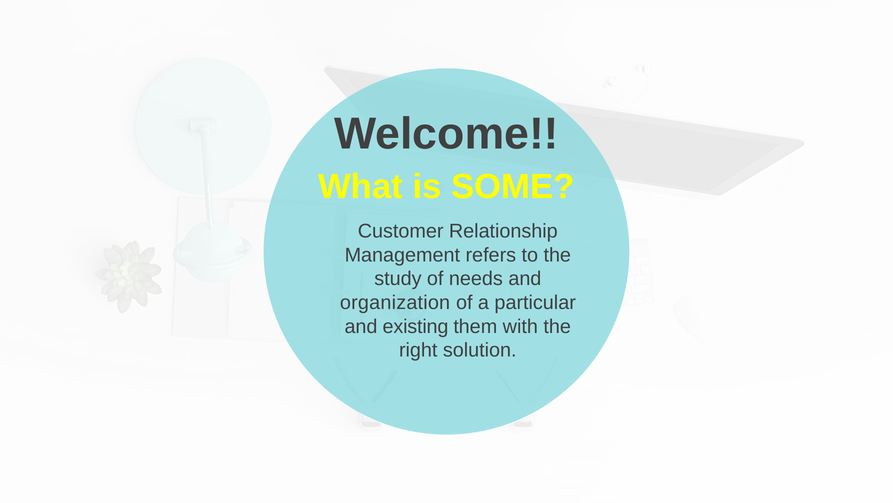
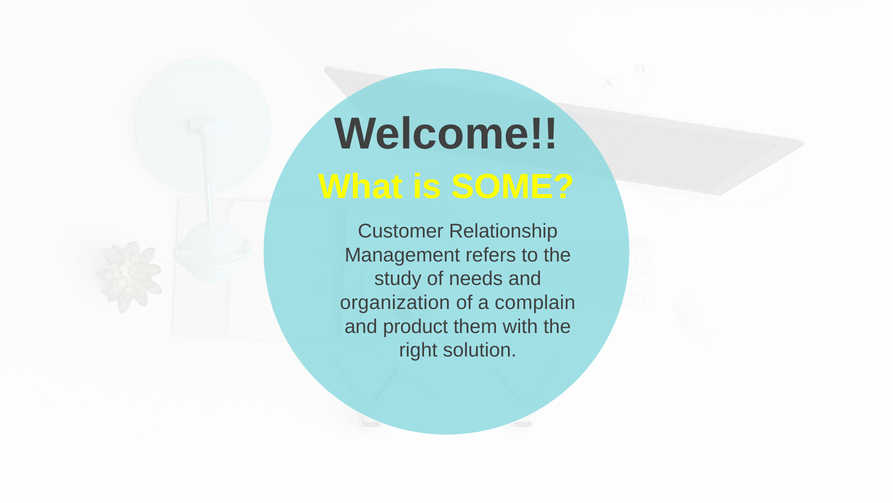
particular: particular -> complain
existing: existing -> product
